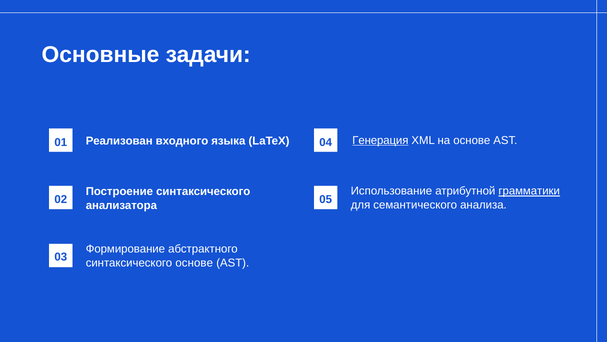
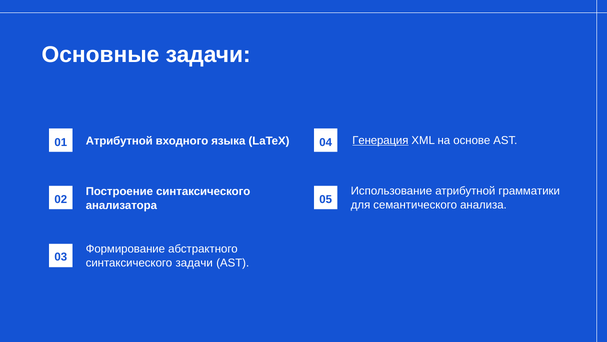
01 Реализован: Реализован -> Атрибутной
грамматики underline: present -> none
синтаксического основе: основе -> задачи
